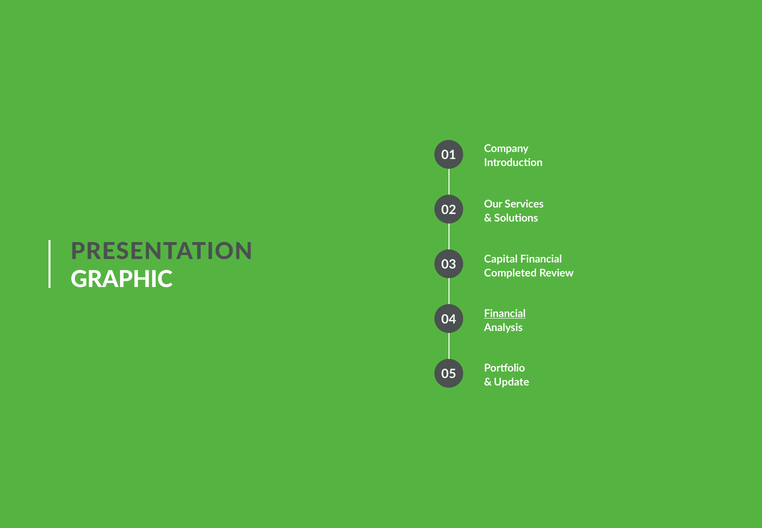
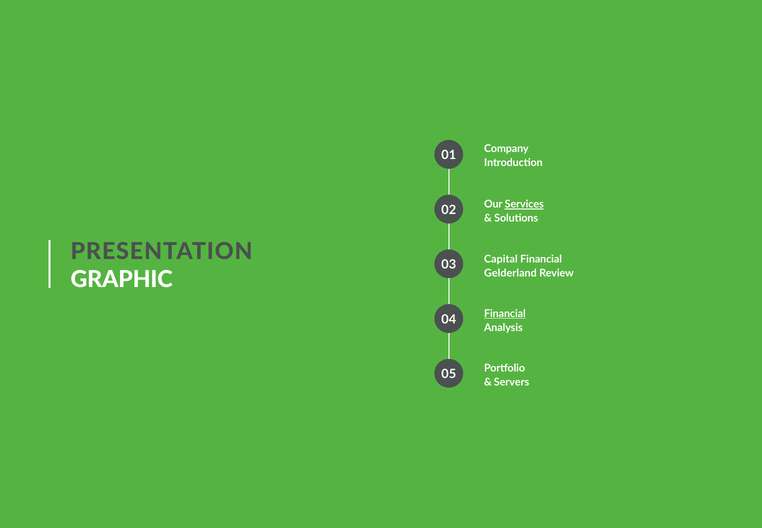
Services underline: none -> present
Completed: Completed -> Gelderland
Update: Update -> Servers
